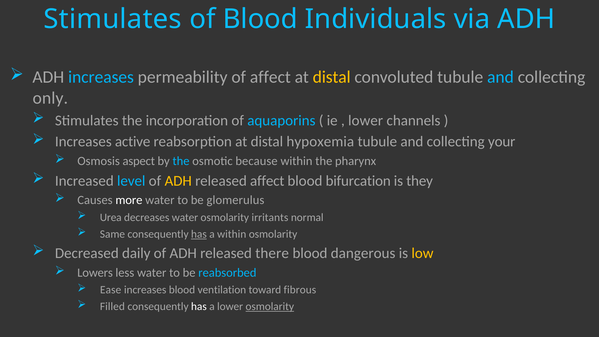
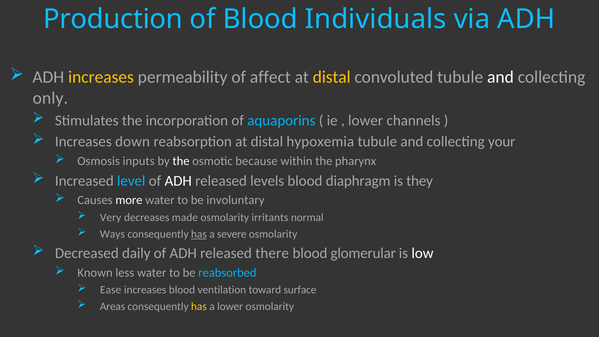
Stimulates at (113, 19): Stimulates -> Production
increases at (101, 77) colour: light blue -> yellow
and at (500, 77) colour: light blue -> white
active: active -> down
aspect: aspect -> inputs
the at (181, 161) colour: light blue -> white
ADH at (178, 181) colour: yellow -> white
released affect: affect -> levels
bifurcation: bifurcation -> diaphragm
glomerulus: glomerulus -> involuntary
Urea: Urea -> Very
decreases water: water -> made
Same: Same -> Ways
a within: within -> severe
dangerous: dangerous -> glomerular
low colour: yellow -> white
Lowers: Lowers -> Known
fibrous: fibrous -> surface
Filled: Filled -> Areas
has at (199, 306) colour: white -> yellow
osmolarity at (270, 306) underline: present -> none
